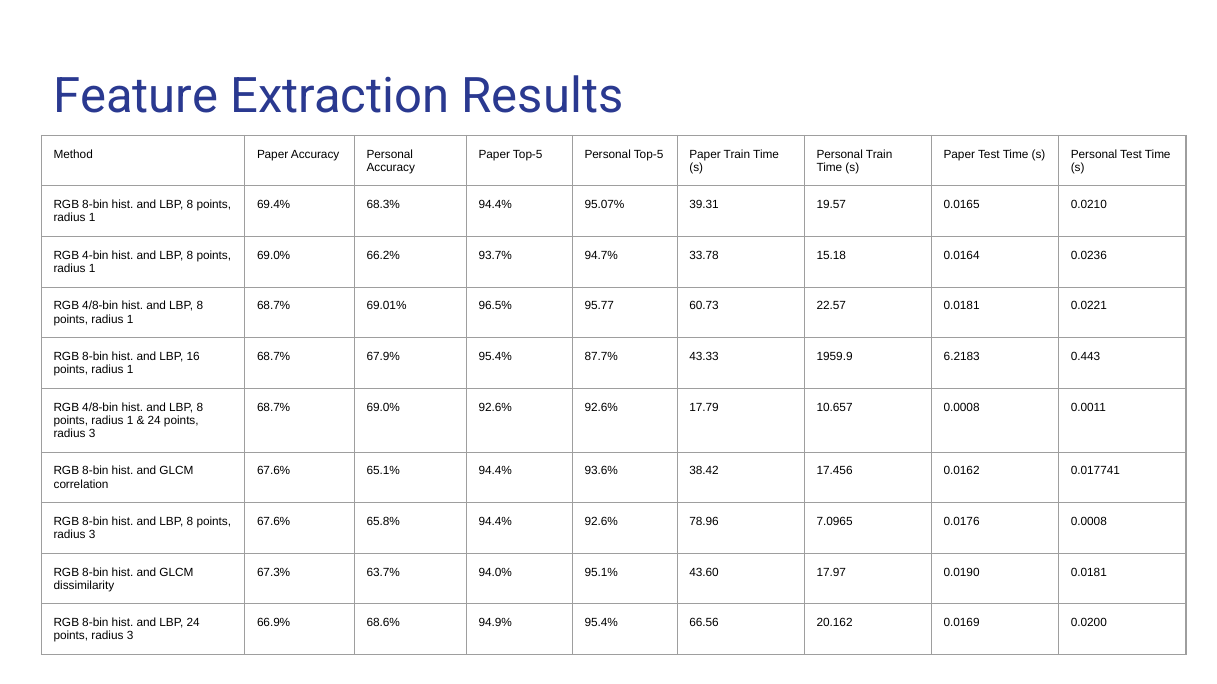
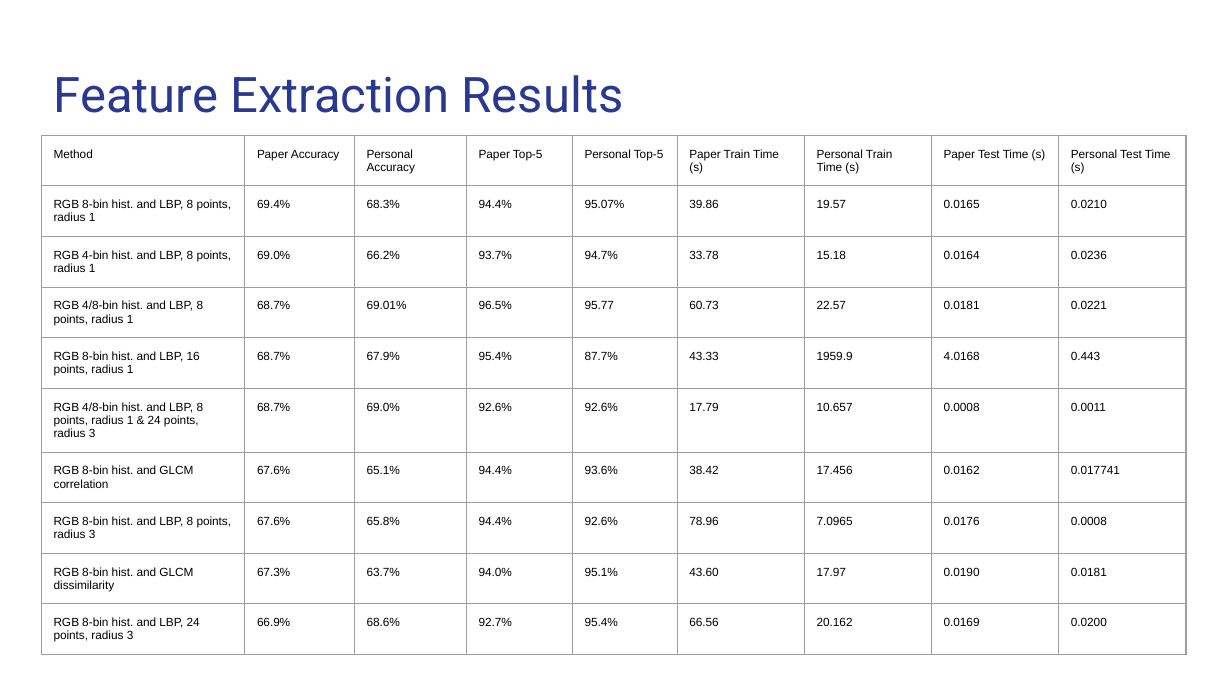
39.31: 39.31 -> 39.86
6.2183: 6.2183 -> 4.0168
94.9%: 94.9% -> 92.7%
